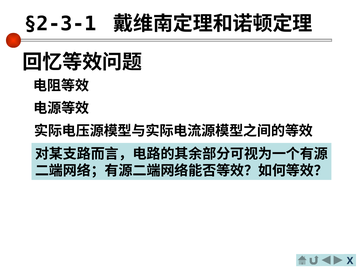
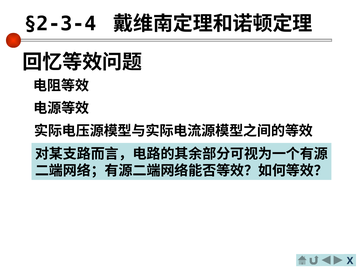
§2-3-1: §2-3-1 -> §2-3-4
